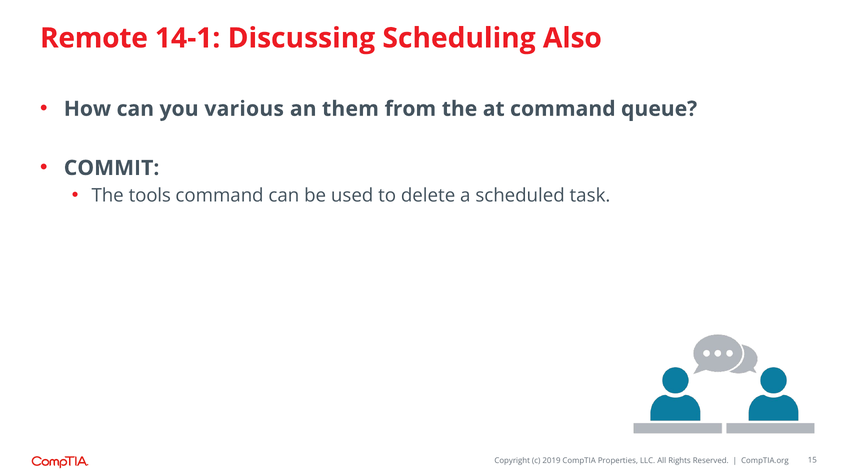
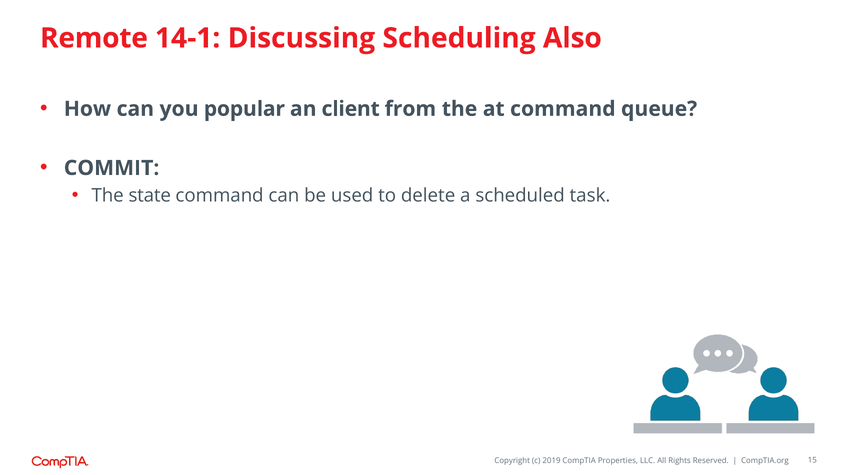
various: various -> popular
them: them -> client
tools: tools -> state
